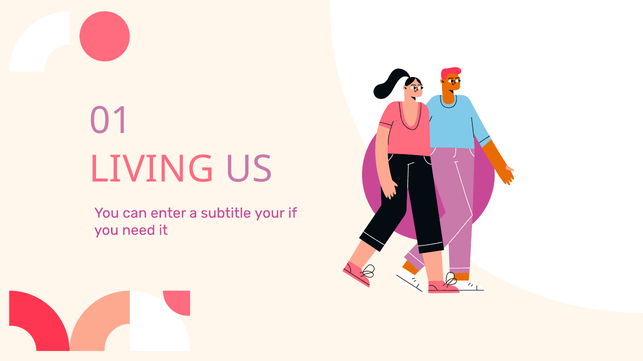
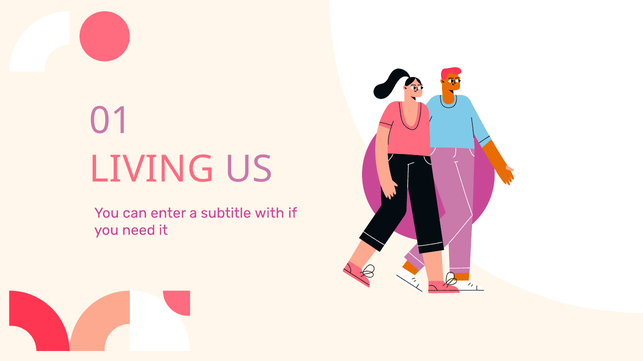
your: your -> with
